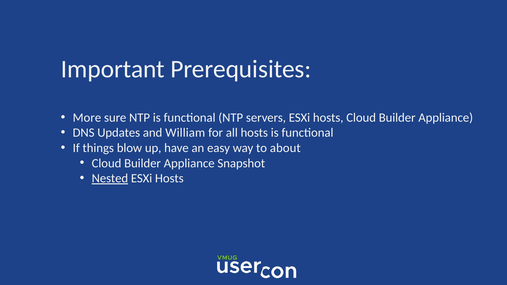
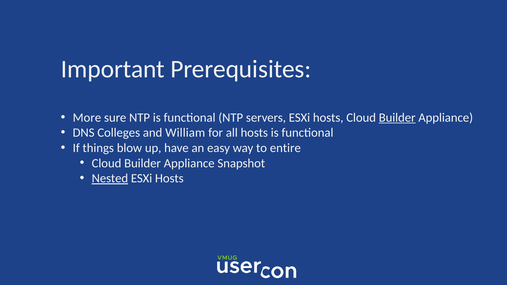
Builder at (397, 118) underline: none -> present
Updates: Updates -> Colleges
about: about -> entire
